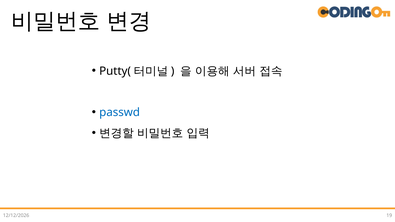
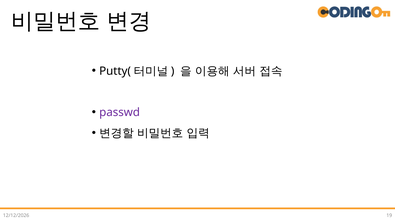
passwd colour: blue -> purple
